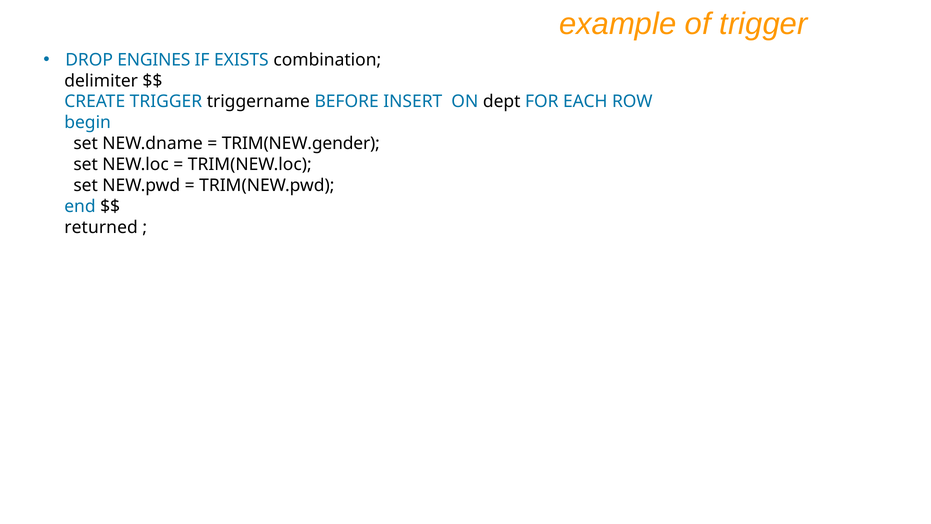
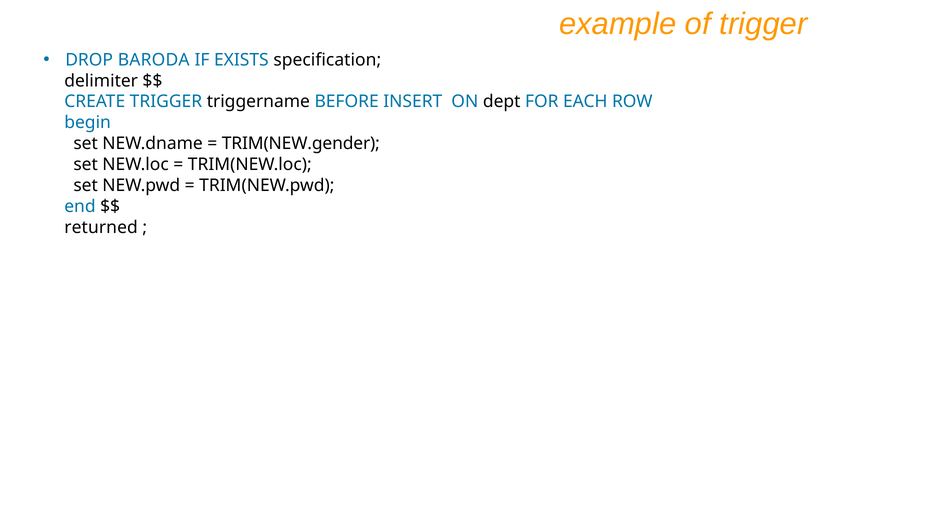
ENGINES: ENGINES -> BARODA
combination: combination -> specification
